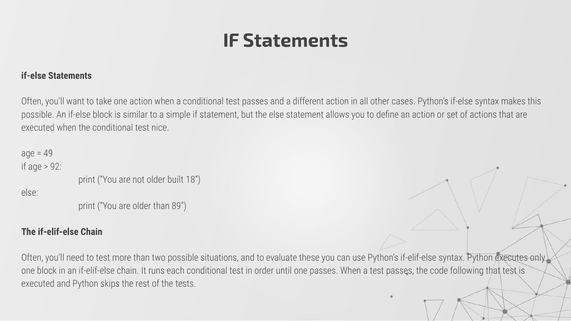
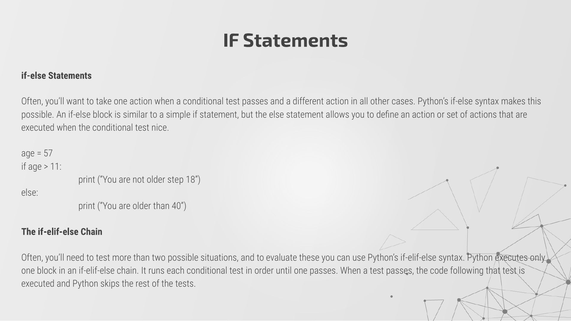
49: 49 -> 57
92: 92 -> 11
built: built -> step
89: 89 -> 40
